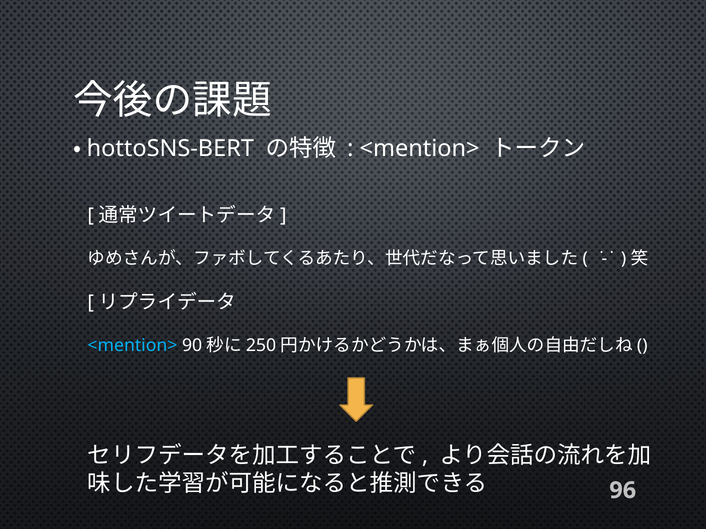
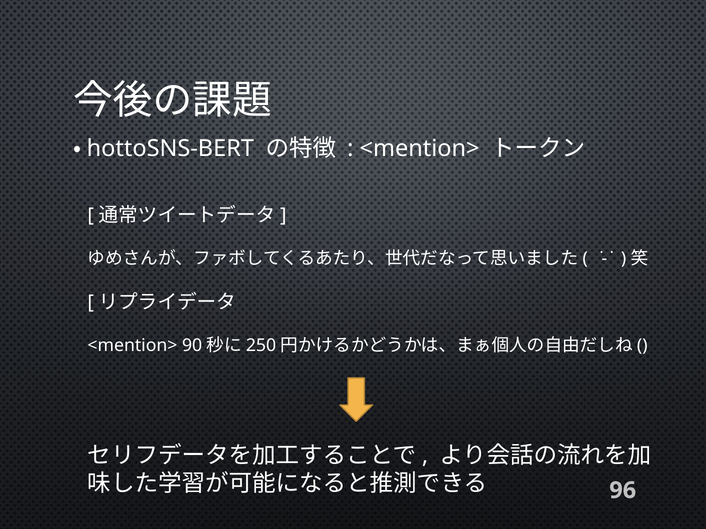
<mention> at (132, 346) colour: light blue -> white
